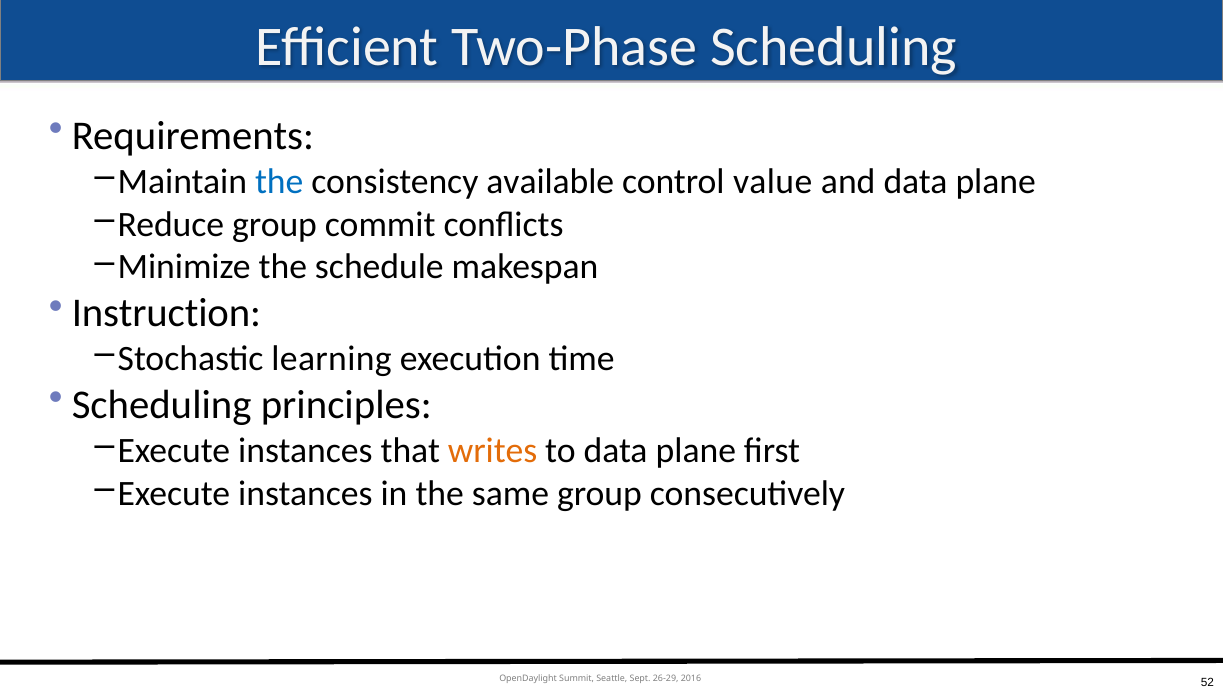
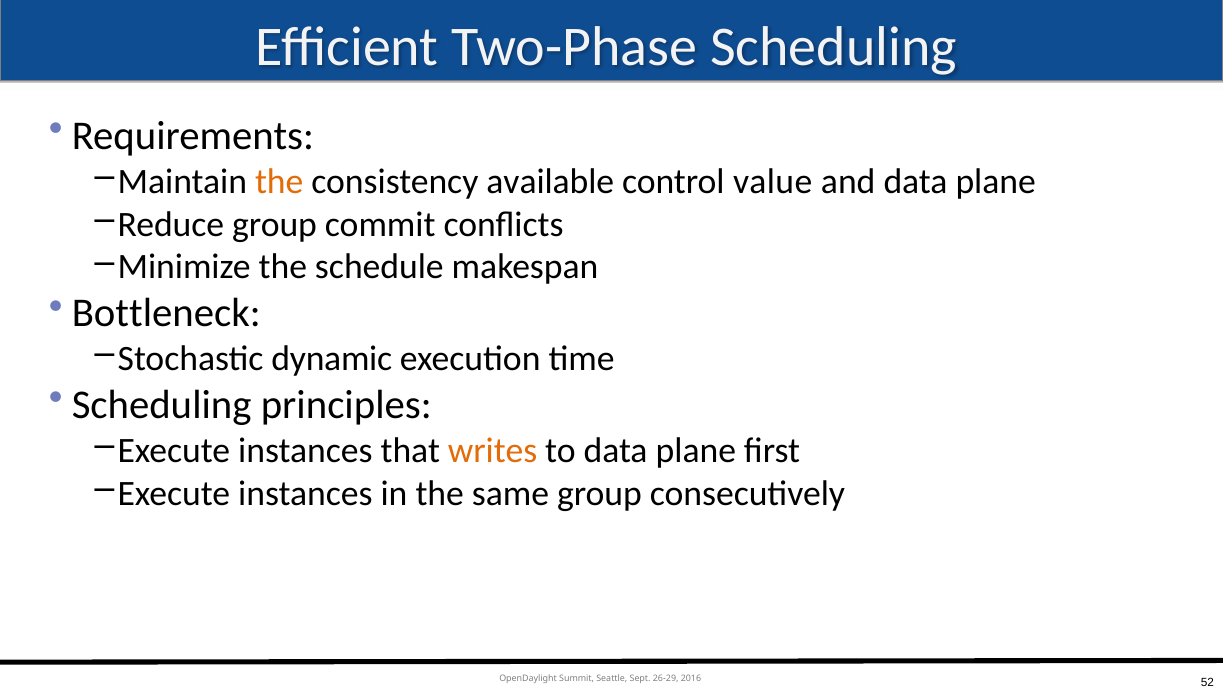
the at (279, 181) colour: blue -> orange
Instruction: Instruction -> Bottleneck
learning: learning -> dynamic
